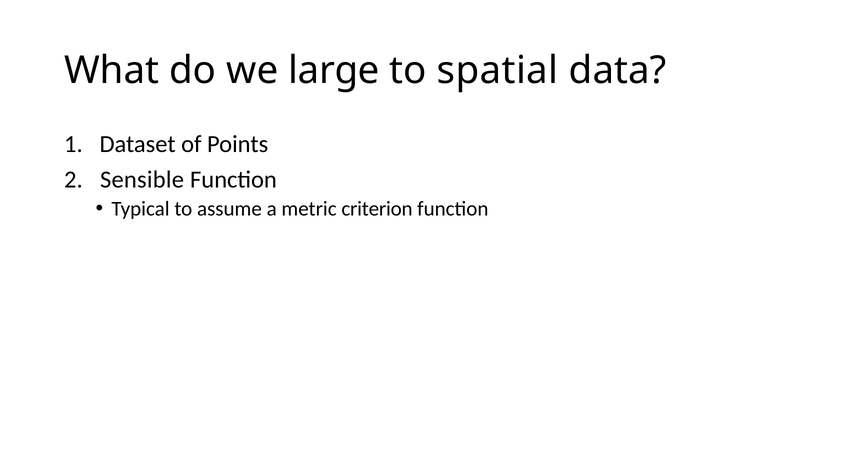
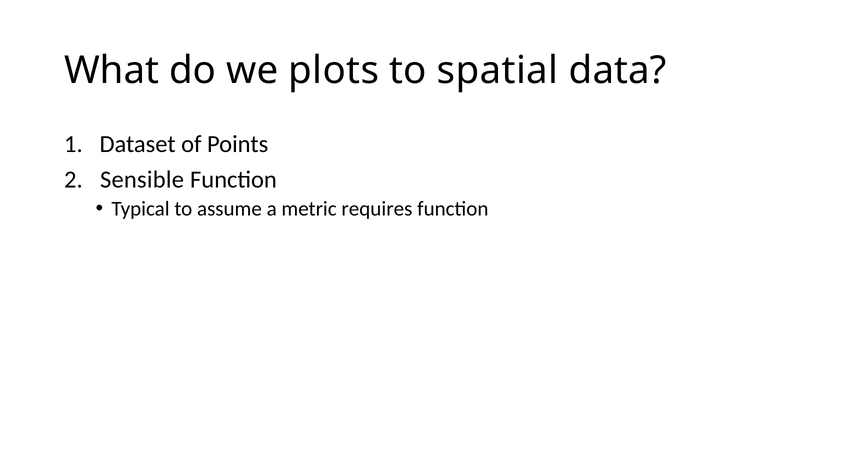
large: large -> plots
criterion: criterion -> requires
